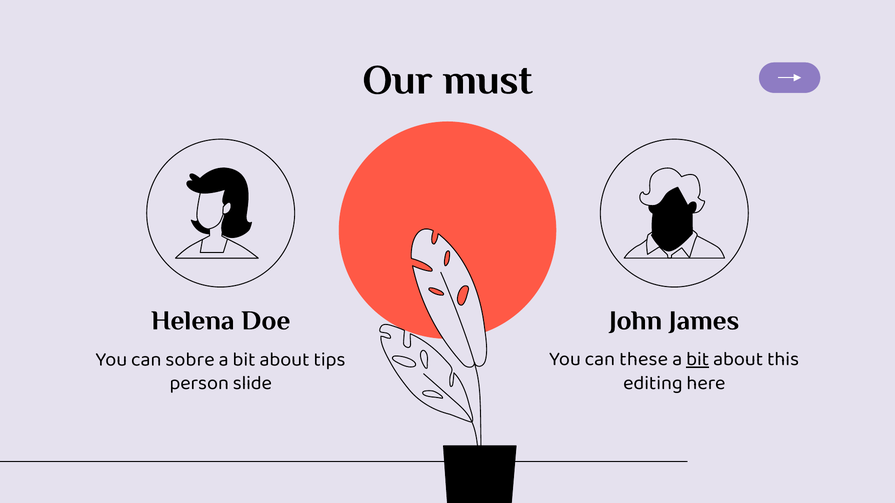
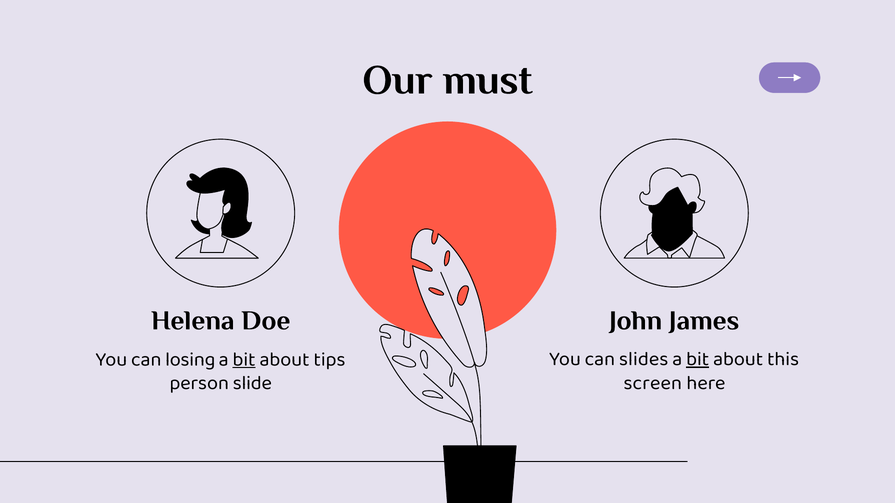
these: these -> slides
sobre: sobre -> losing
bit at (244, 359) underline: none -> present
editing: editing -> screen
